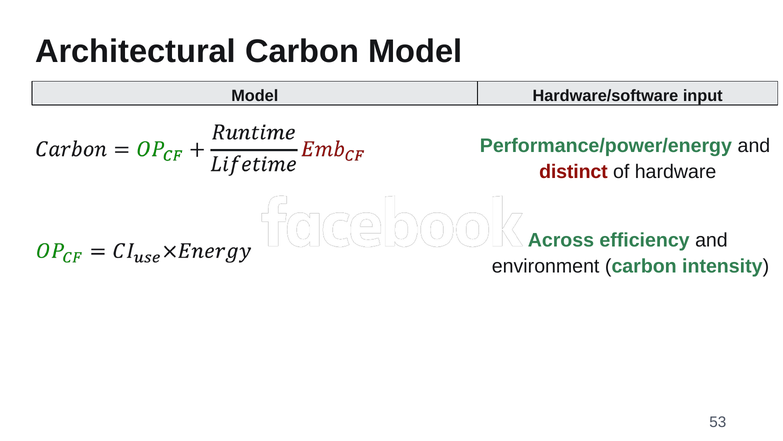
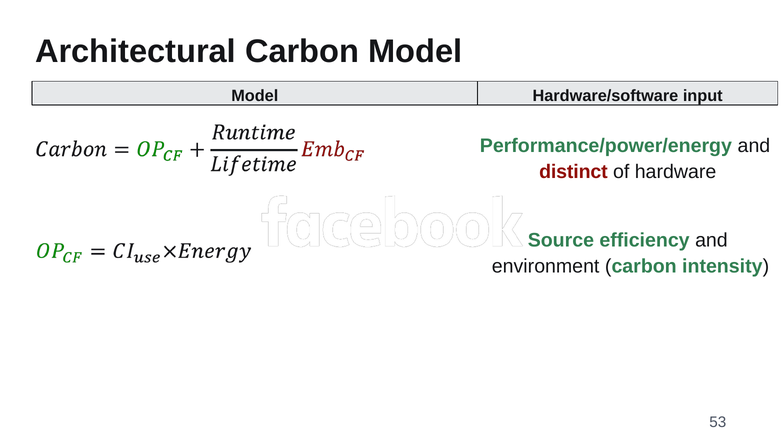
Across: Across -> Source
